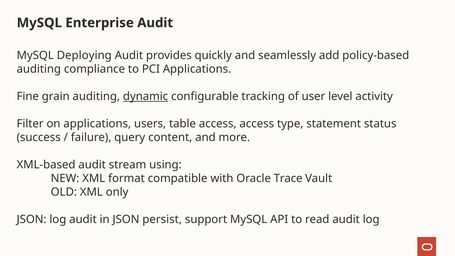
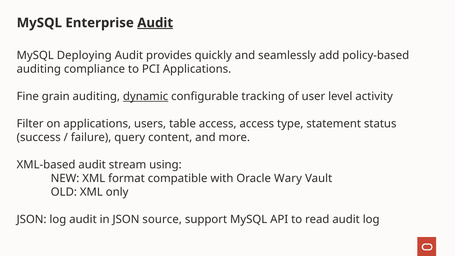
Audit at (155, 23) underline: none -> present
Trace: Trace -> Wary
persist: persist -> source
